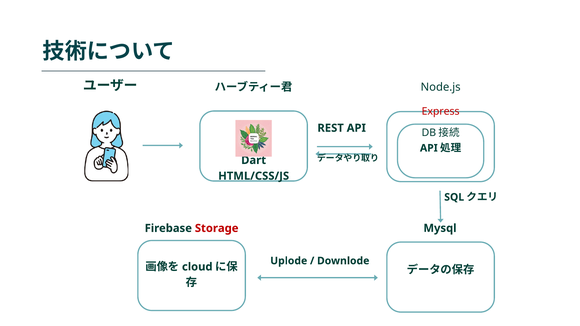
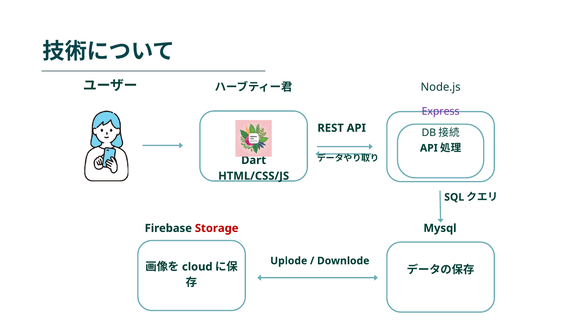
Express colour: red -> purple
